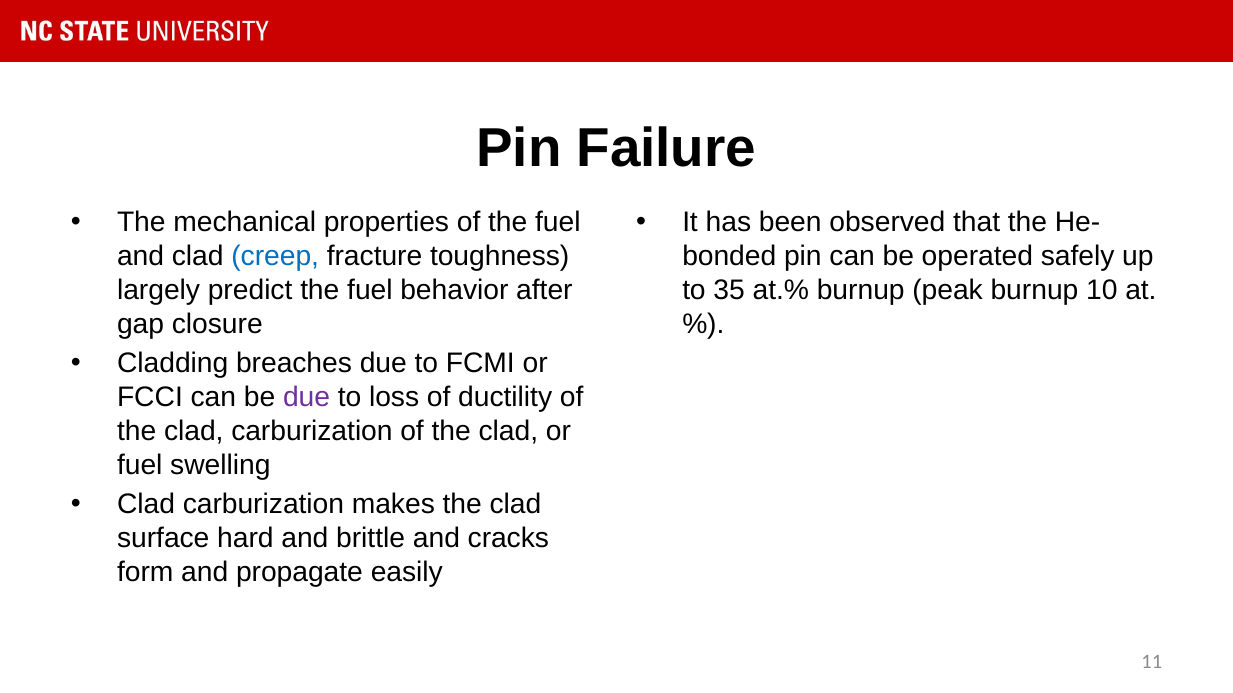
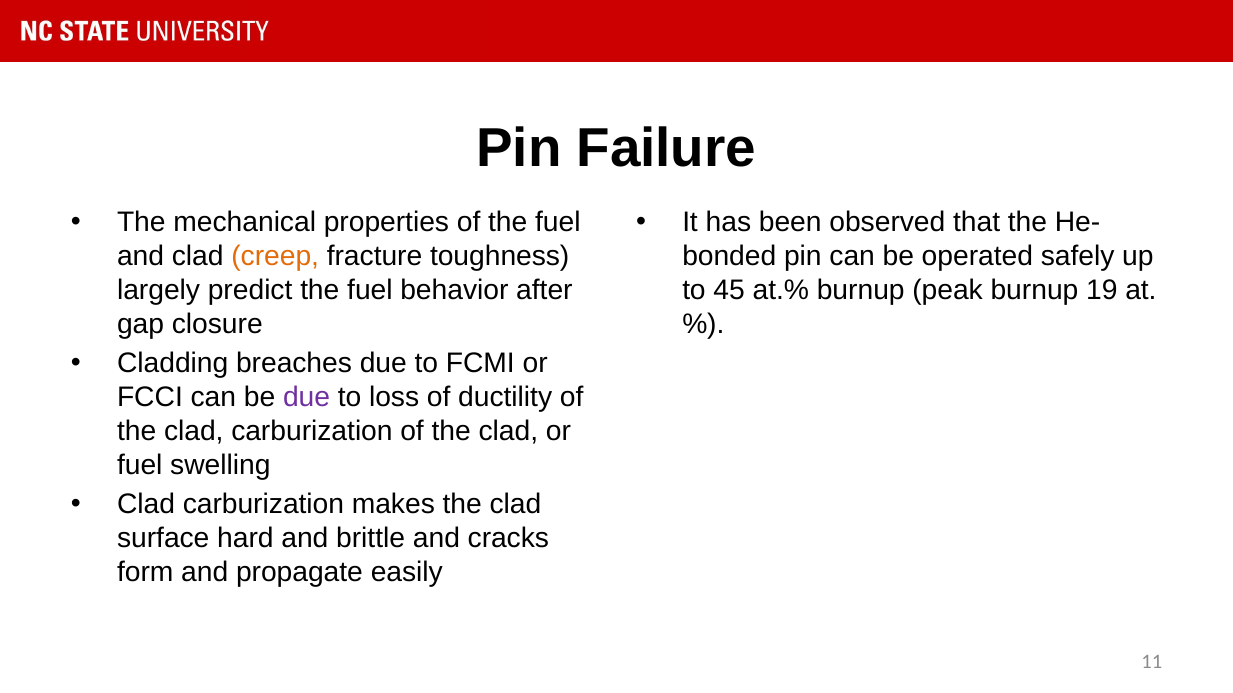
creep colour: blue -> orange
35: 35 -> 45
10: 10 -> 19
